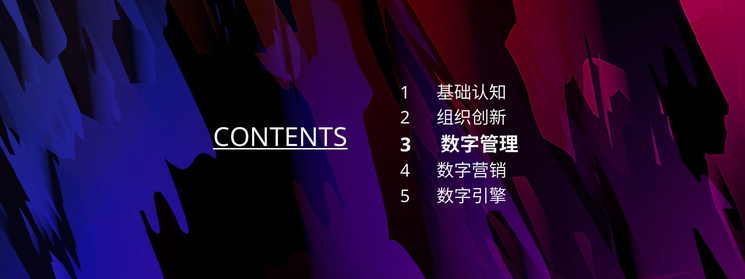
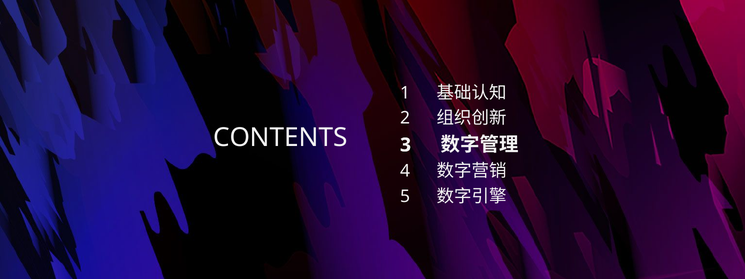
CONTENTS underline: present -> none
